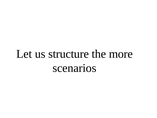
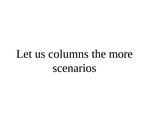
structure: structure -> columns
